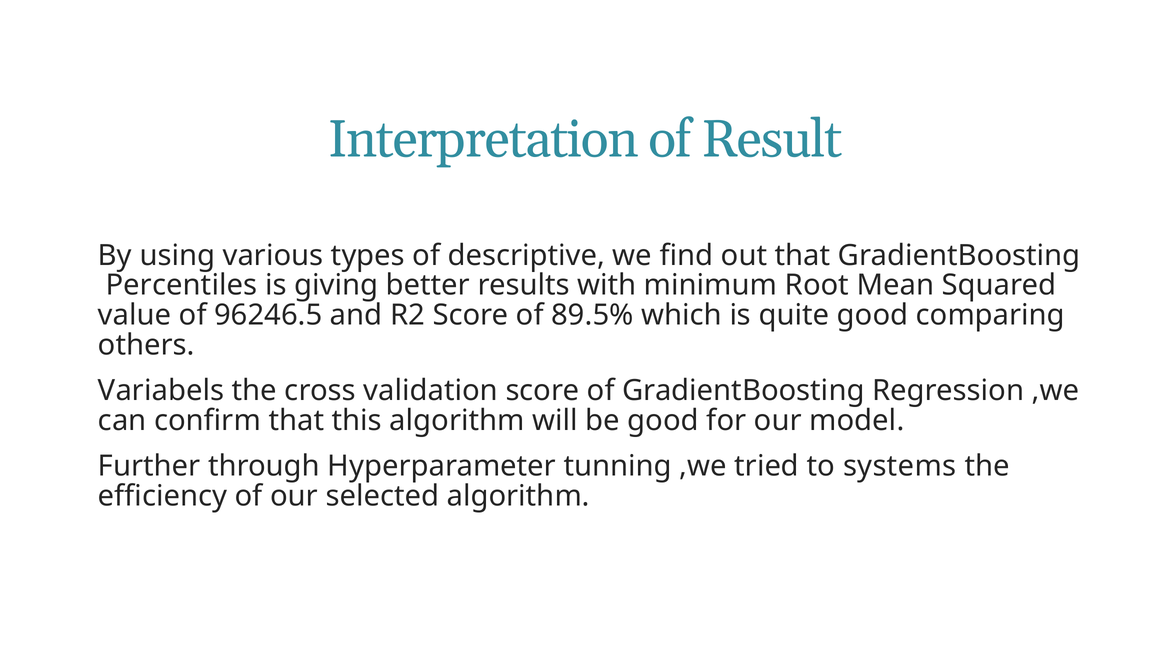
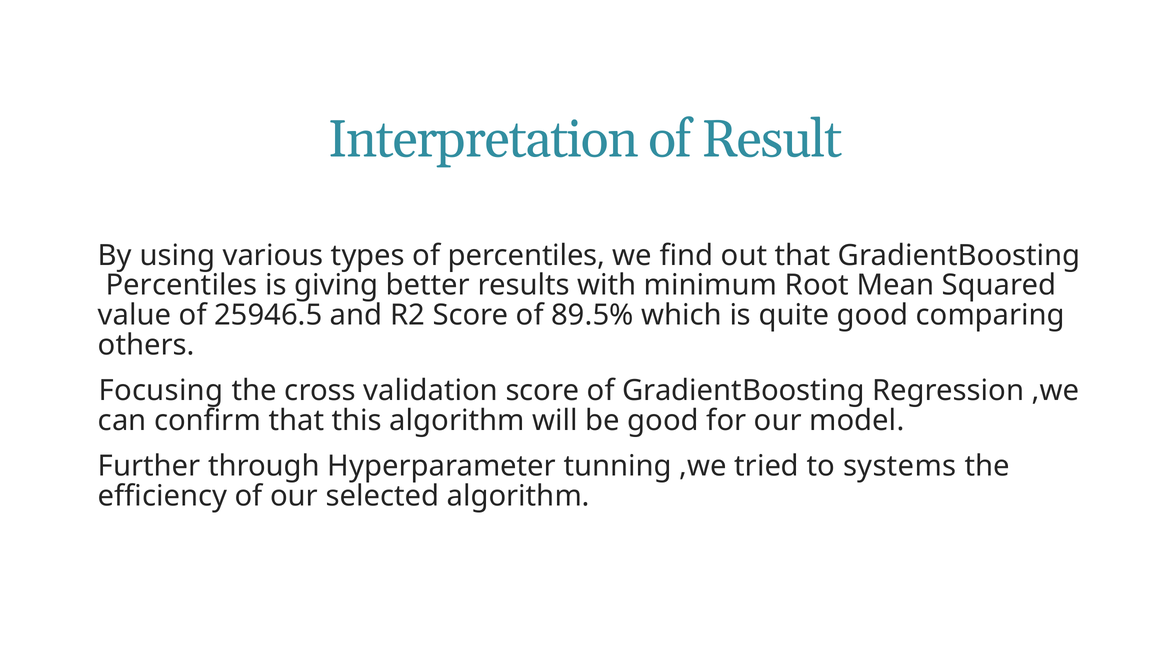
of descriptive: descriptive -> percentiles
96246.5: 96246.5 -> 25946.5
Variabels: Variabels -> Focusing
